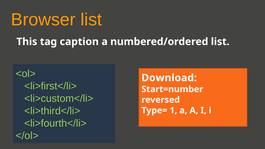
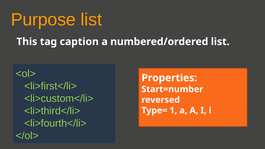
Browser: Browser -> Purpose
Download: Download -> Properties
